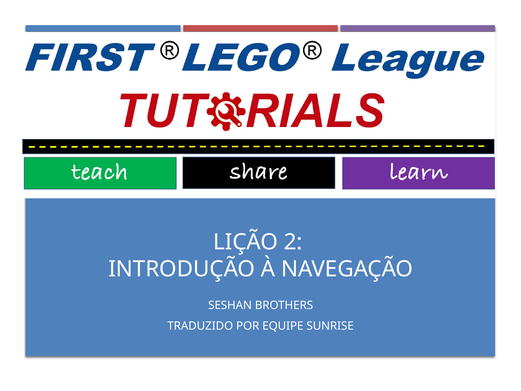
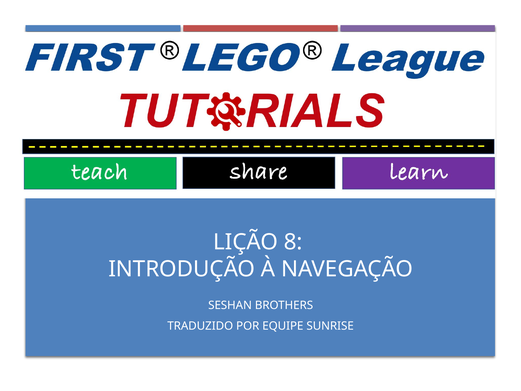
2: 2 -> 8
